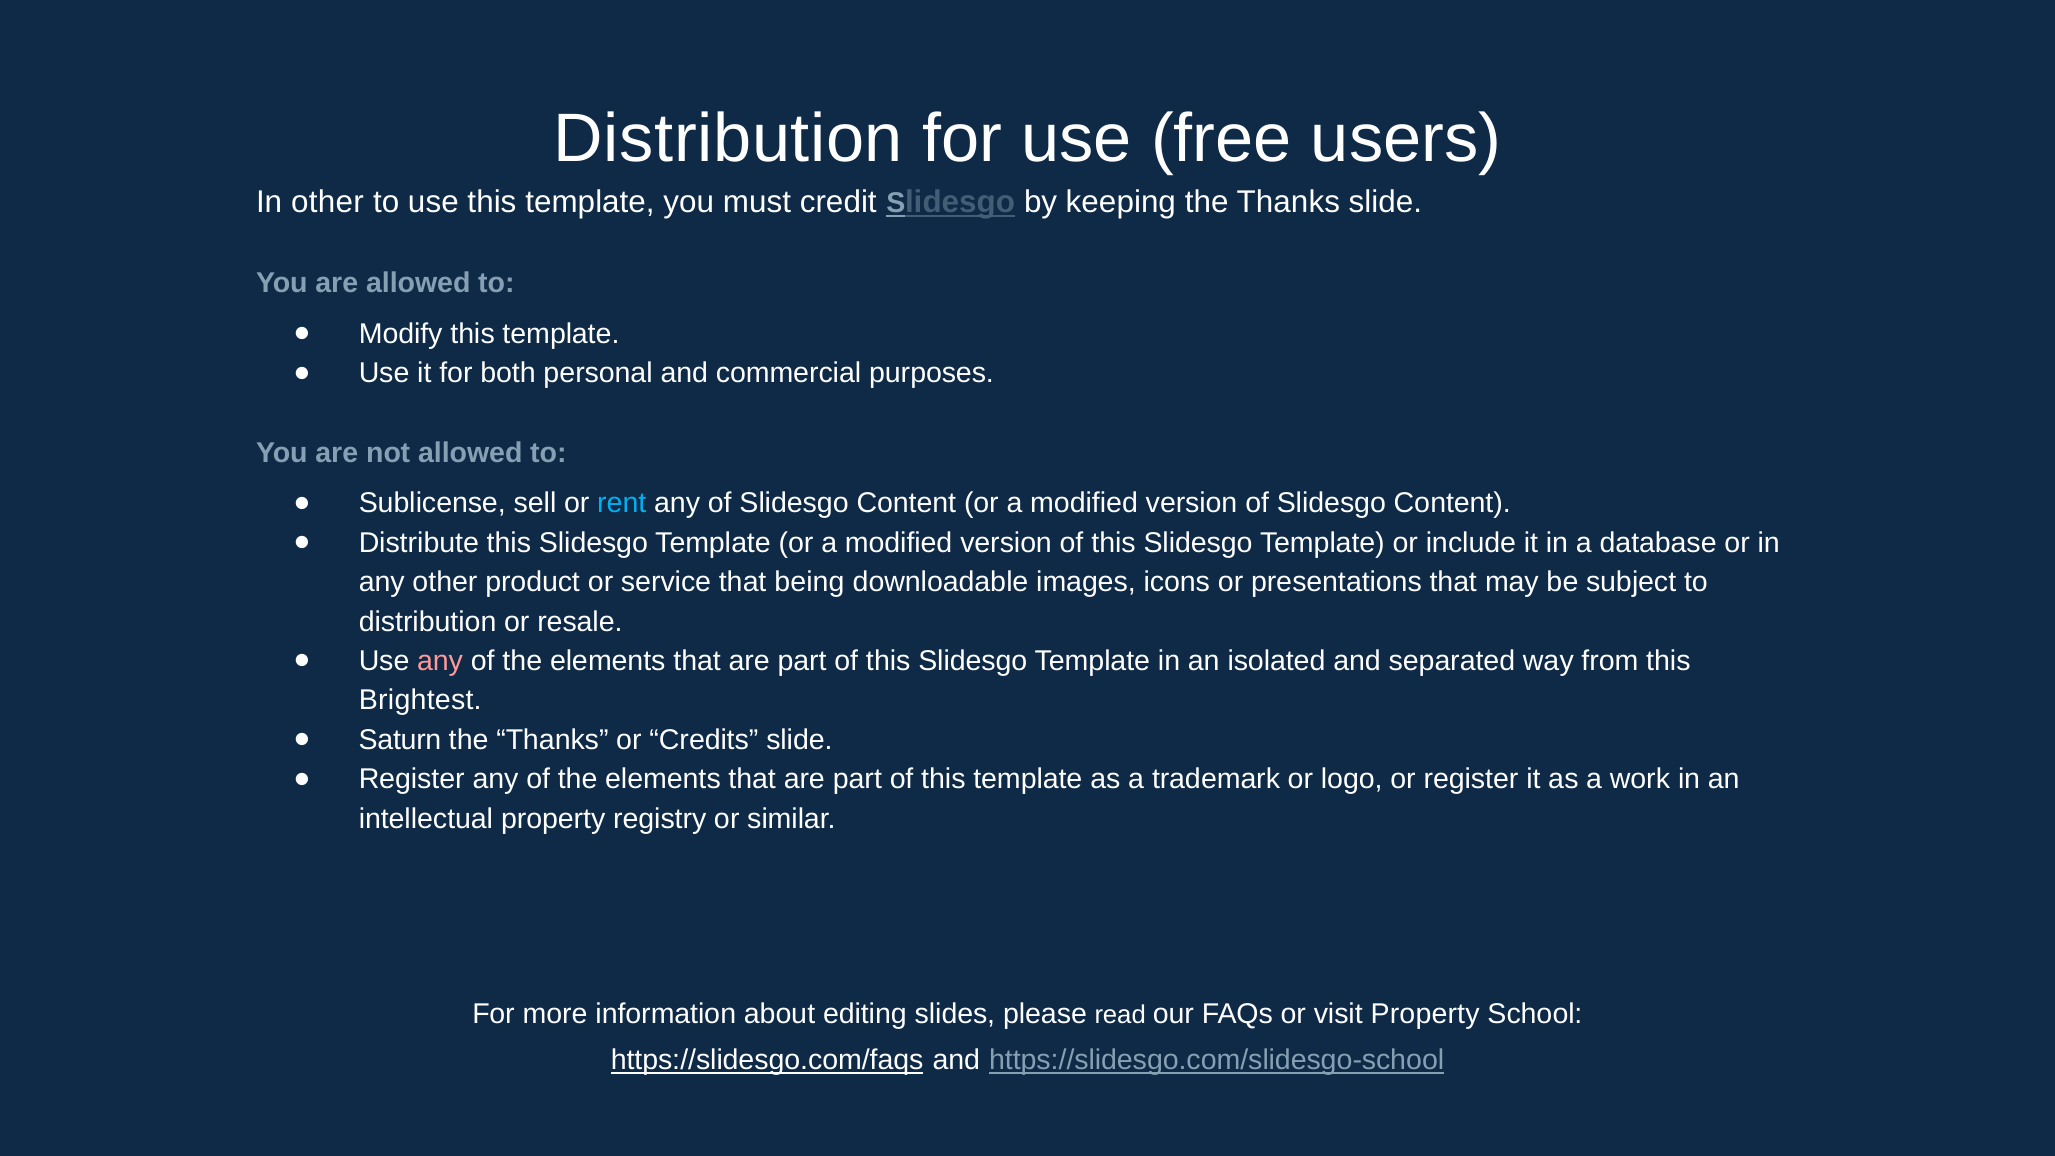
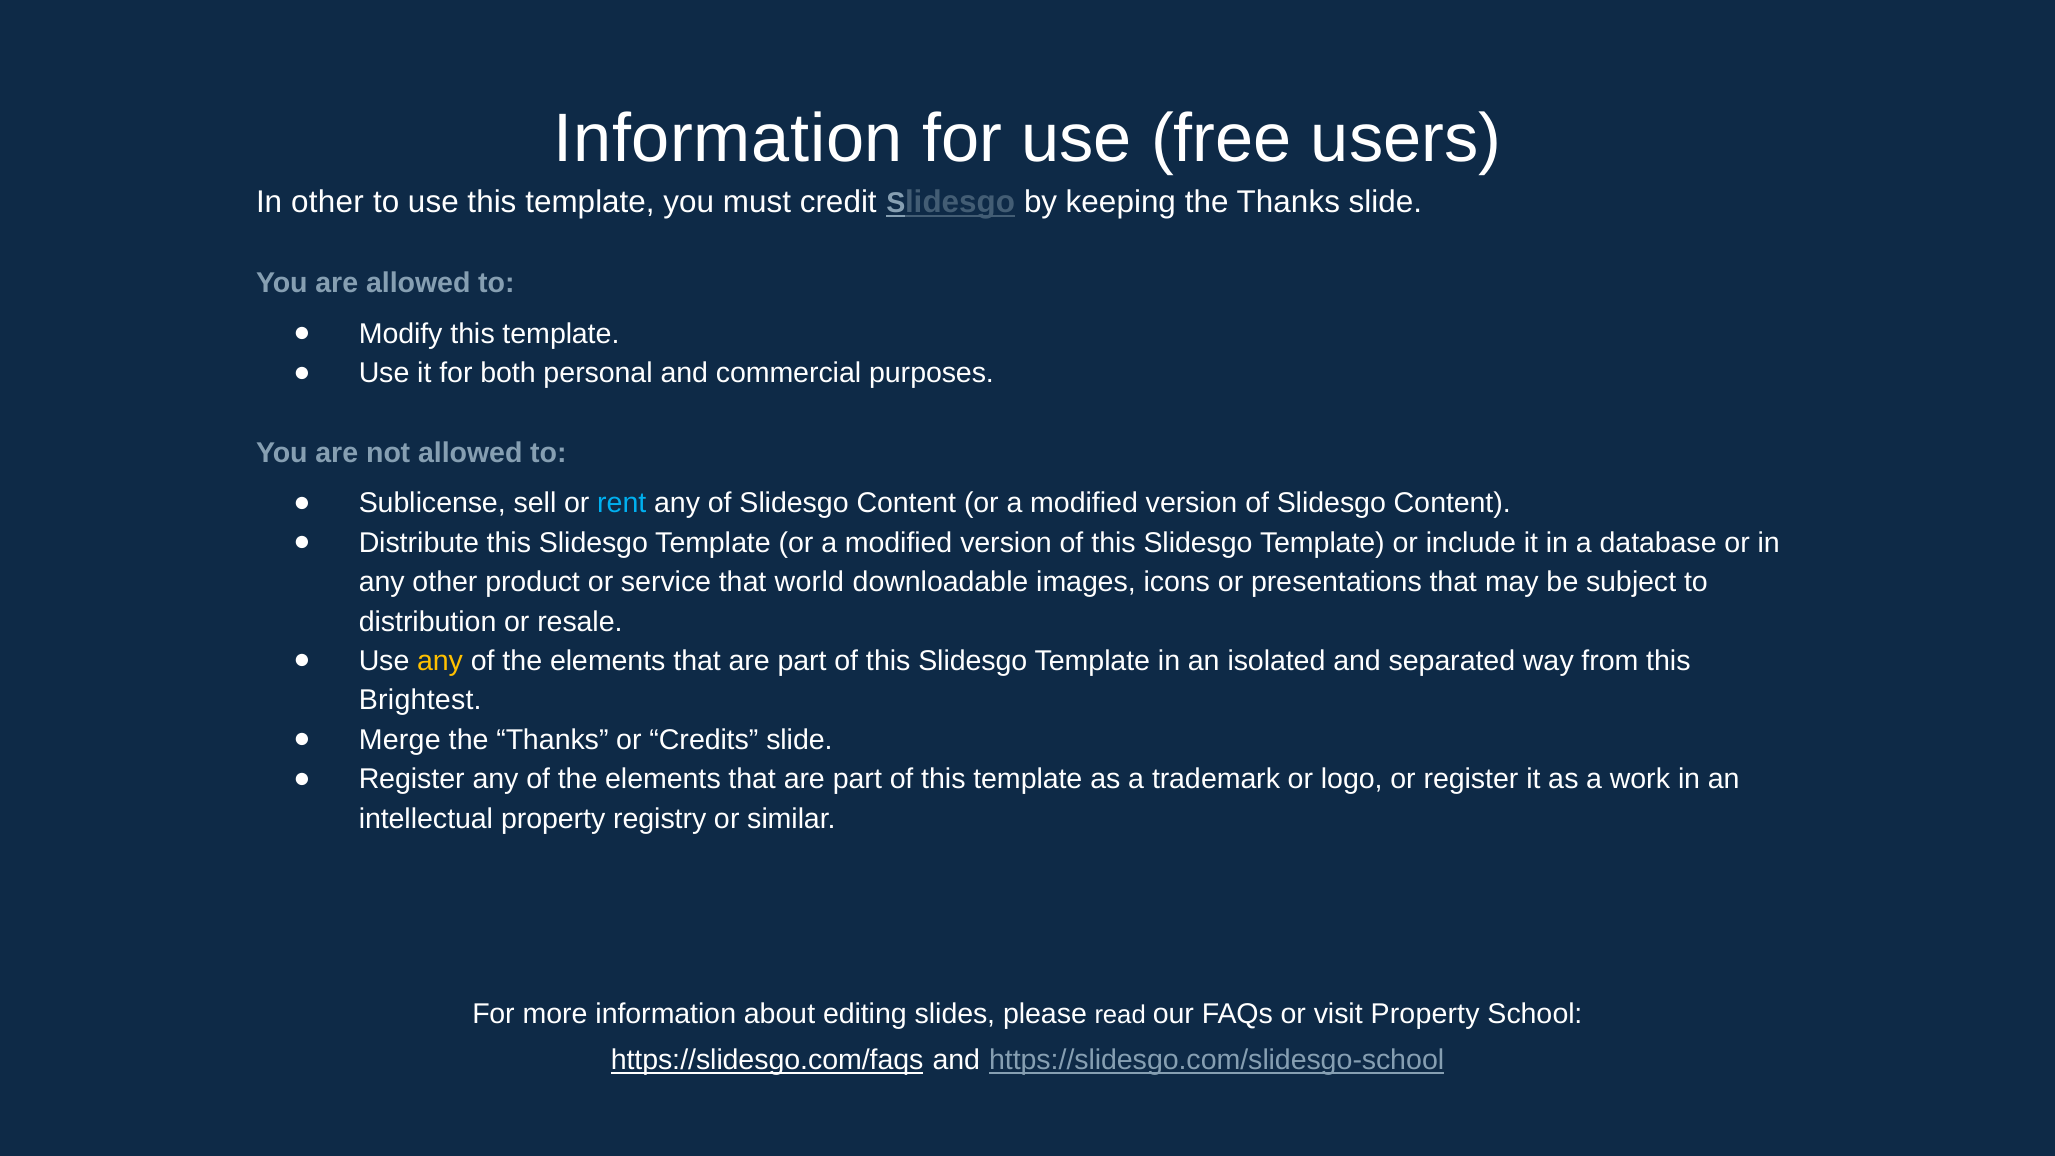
Distribution at (728, 139): Distribution -> Information
being: being -> world
any at (440, 661) colour: pink -> yellow
Saturn: Saturn -> Merge
